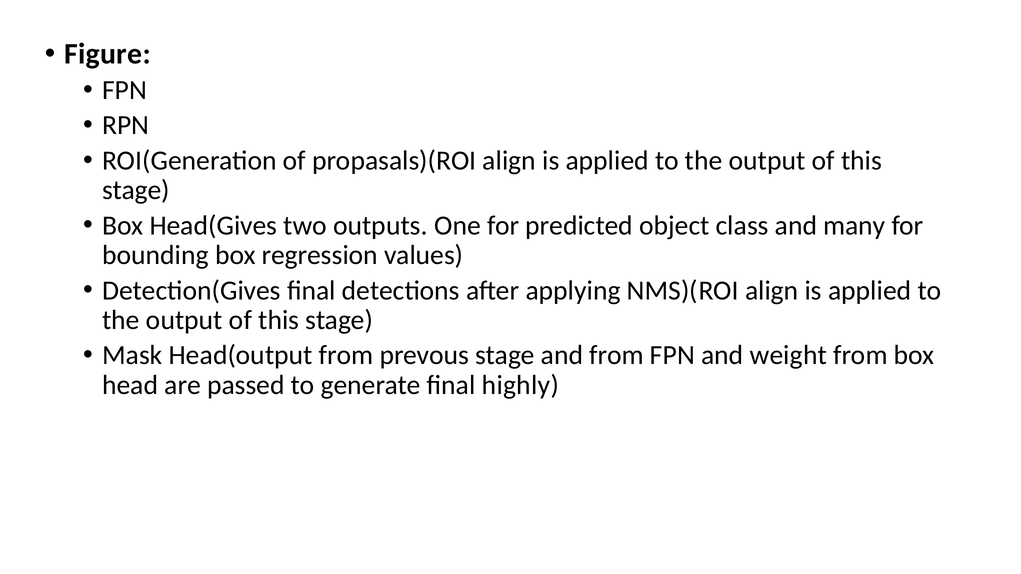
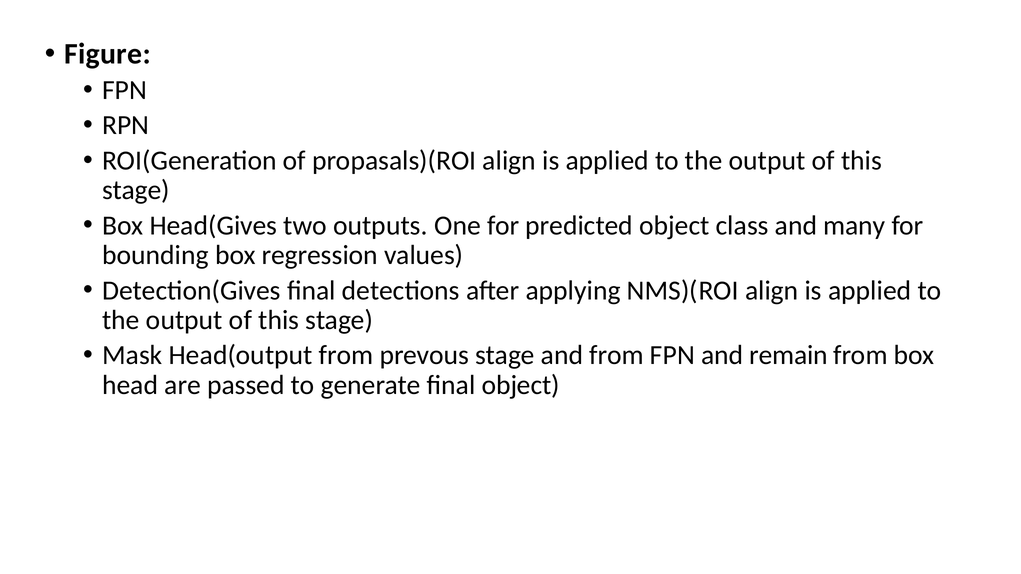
weight: weight -> remain
final highly: highly -> object
